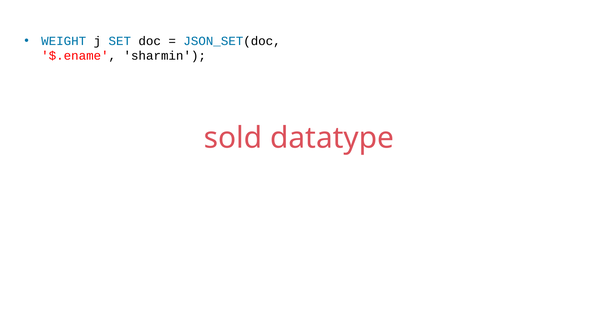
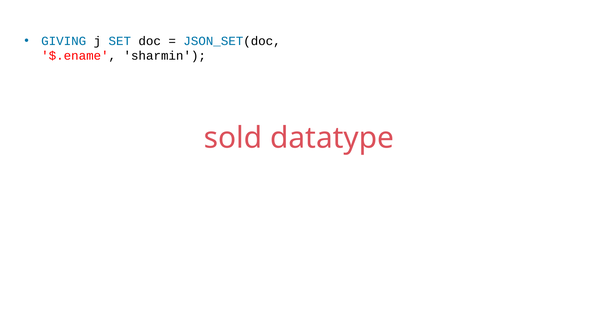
WEIGHT: WEIGHT -> GIVING
